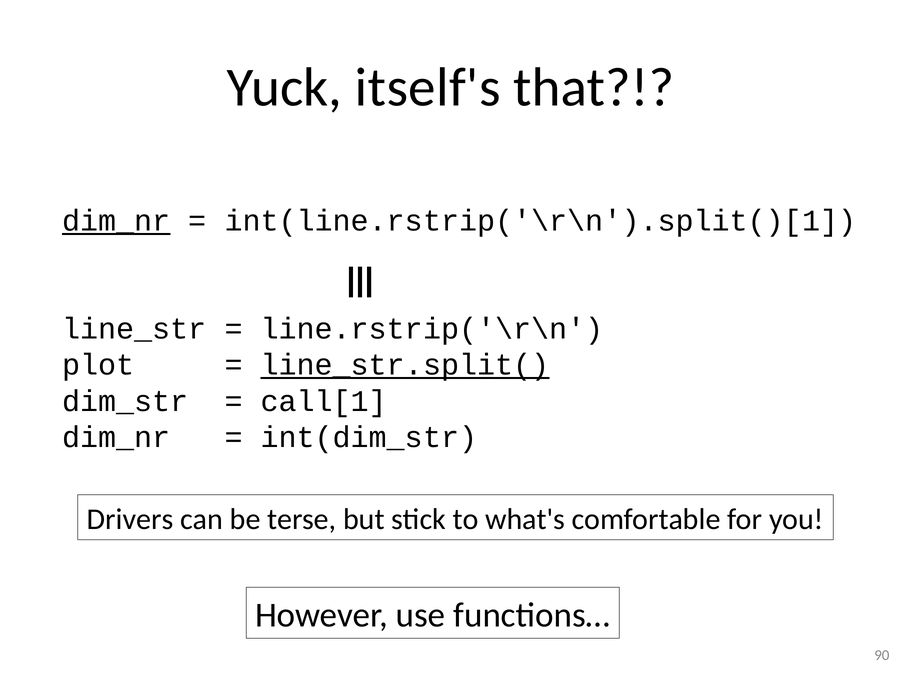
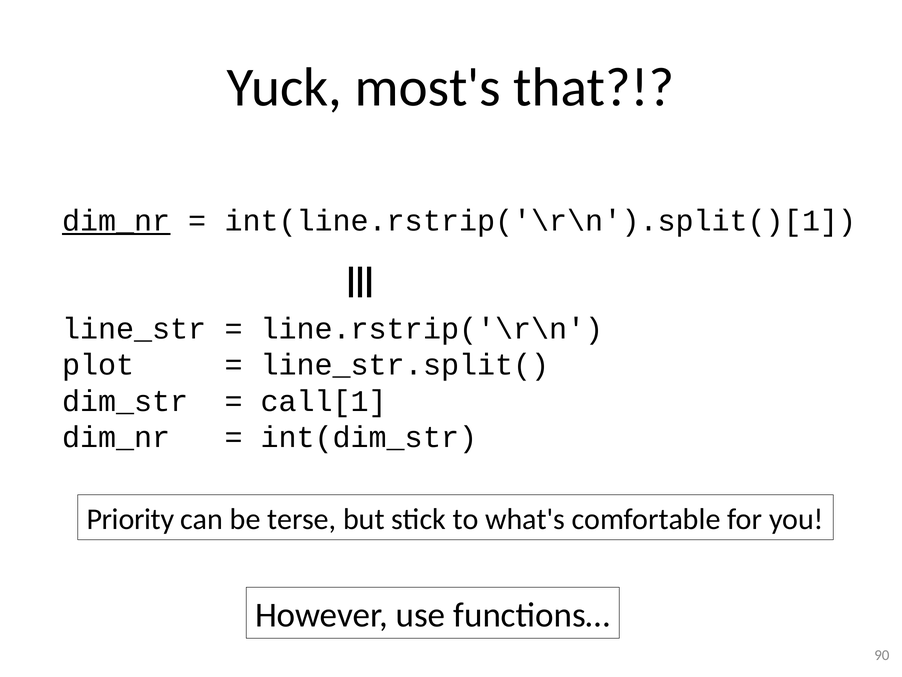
itself's: itself's -> most's
line_str.split( underline: present -> none
Drivers: Drivers -> Priority
